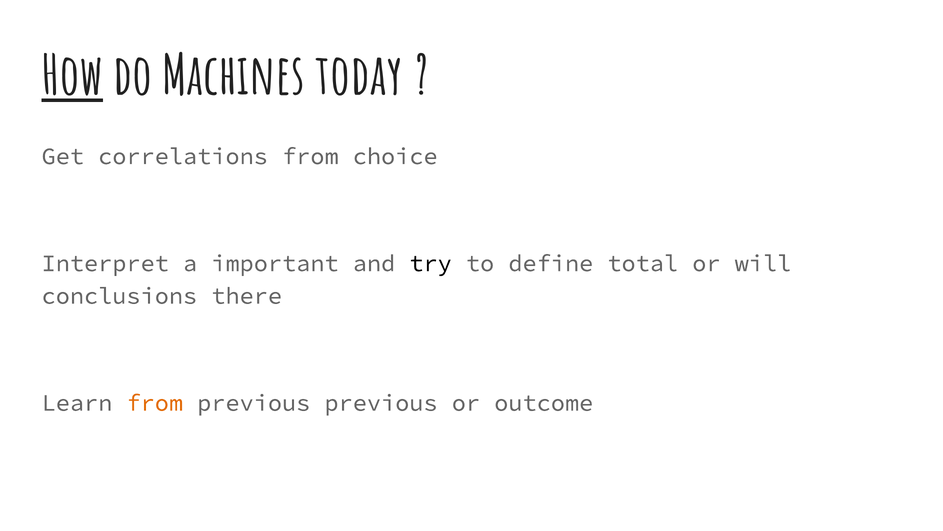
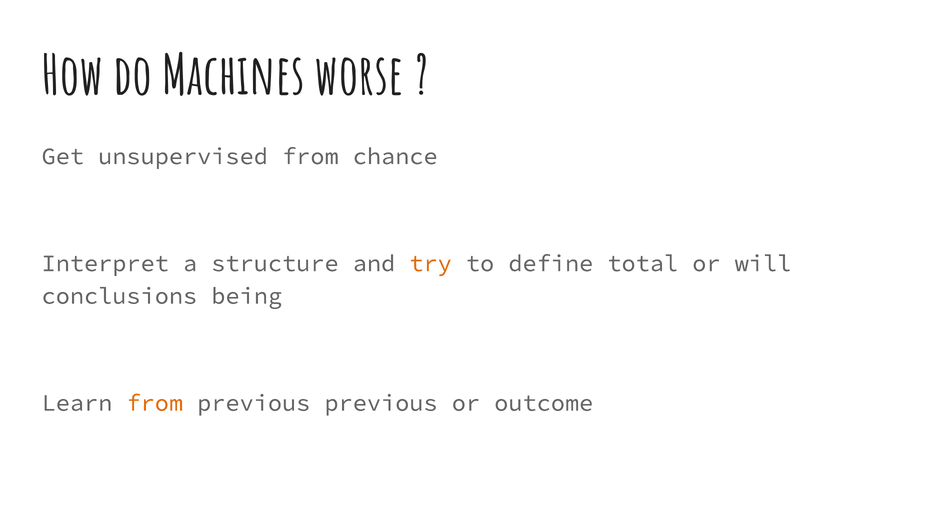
How underline: present -> none
today: today -> worse
correlations: correlations -> unsupervised
choice: choice -> chance
important: important -> structure
try colour: black -> orange
there: there -> being
